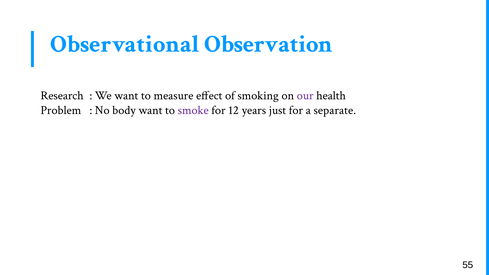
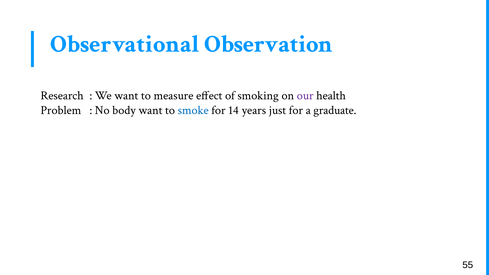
smoke colour: purple -> blue
12: 12 -> 14
separate: separate -> graduate
